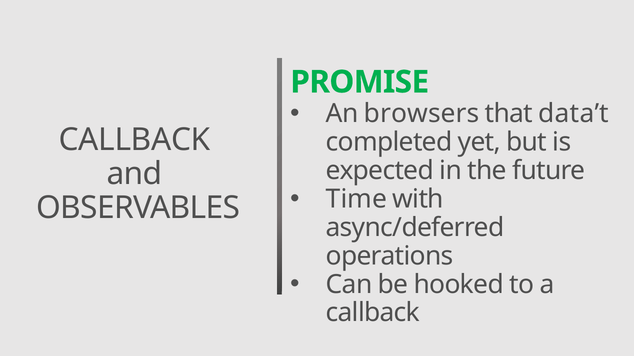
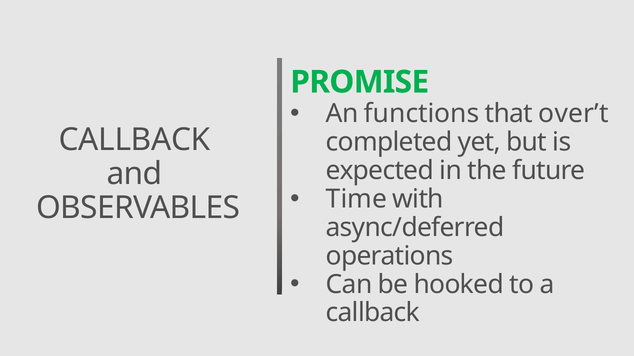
browsers: browsers -> functions
data’t: data’t -> over’t
